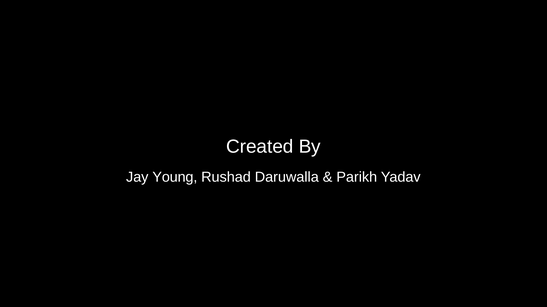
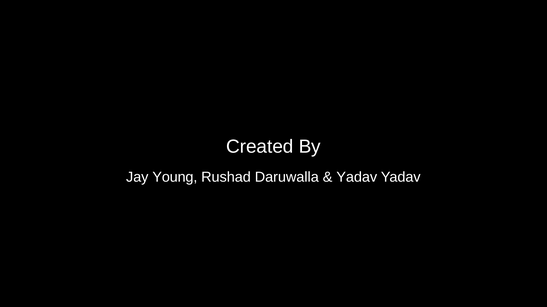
Parikh at (357, 178): Parikh -> Yadav
